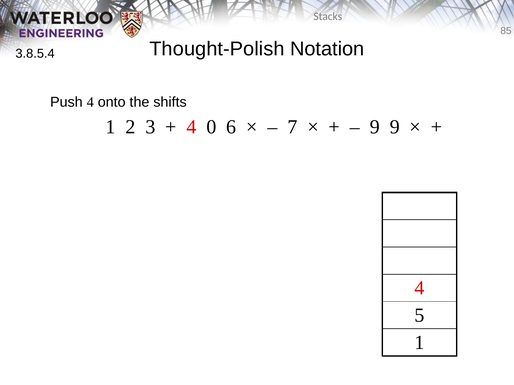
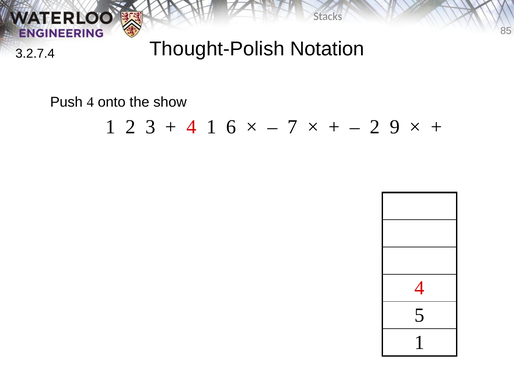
3.8.5.4: 3.8.5.4 -> 3.2.7.4
shifts: shifts -> show
4 0: 0 -> 1
9 at (375, 127): 9 -> 2
